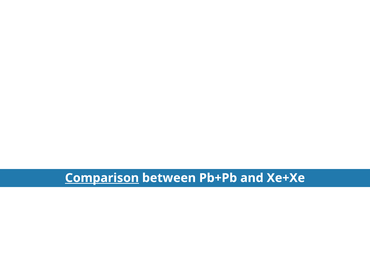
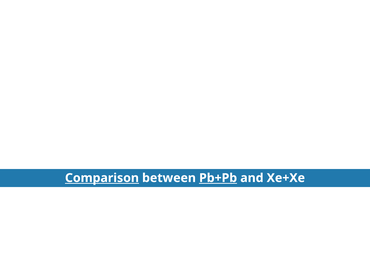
Pb+Pb underline: none -> present
